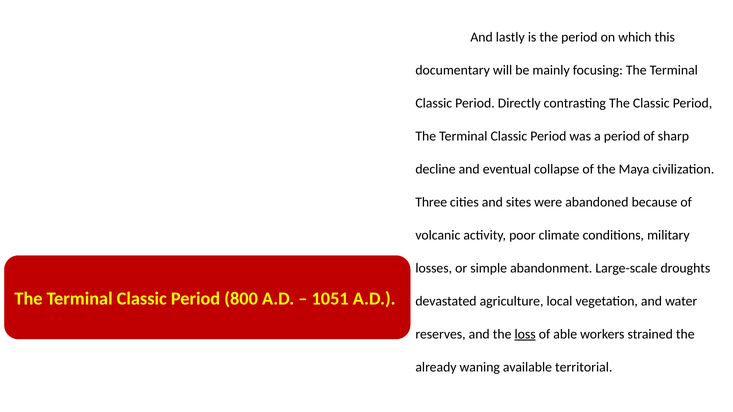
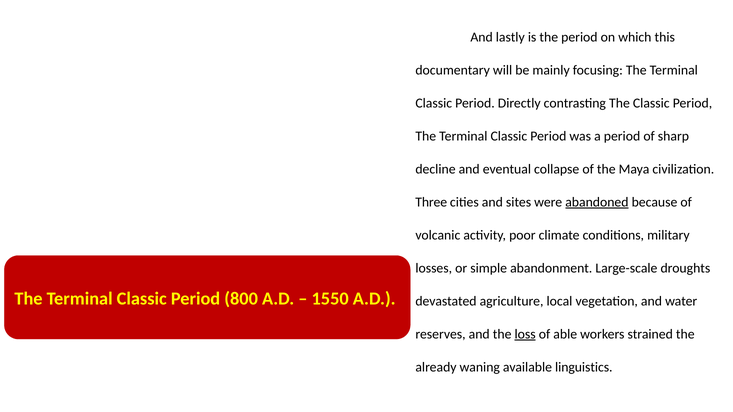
abandoned underline: none -> present
1051: 1051 -> 1550
territorial: territorial -> linguistics
